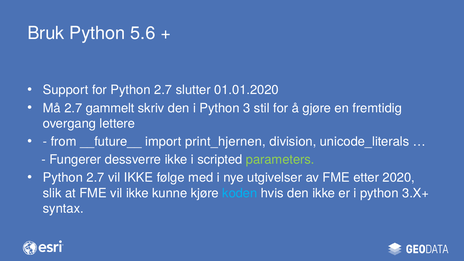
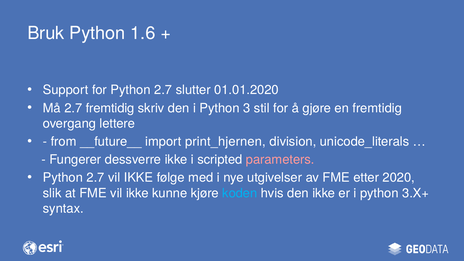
5.6: 5.6 -> 1.6
2.7 gammelt: gammelt -> fremtidig
parameters colour: light green -> pink
